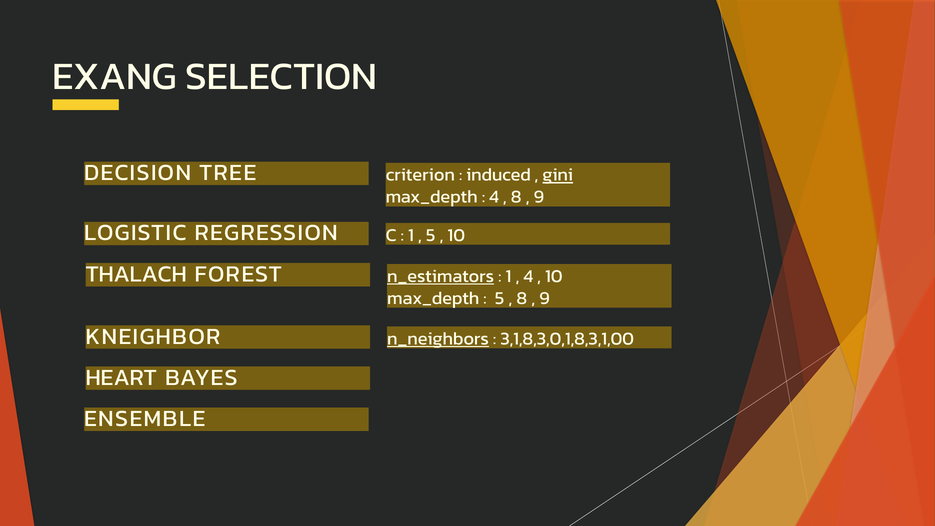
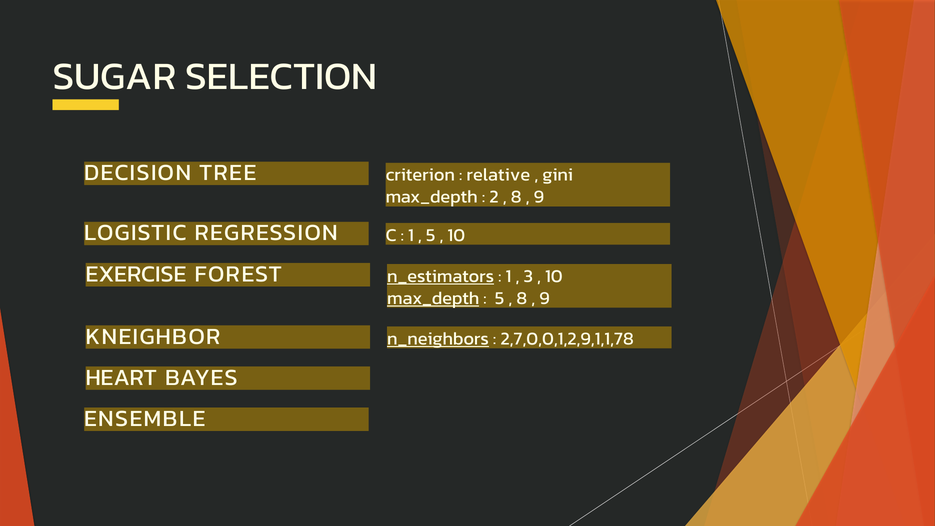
EXANG: EXANG -> SUGAR
induced: induced -> relative
gini underline: present -> none
4 at (494, 197): 4 -> 2
THALACH: THALACH -> EXERCISE
4 at (528, 276): 4 -> 3
max_depth at (433, 298) underline: none -> present
3,1,8,3,0,1,8,3,1,00: 3,1,8,3,0,1,8,3,1,00 -> 2,7,0,0,1,2,9,1,1,78
